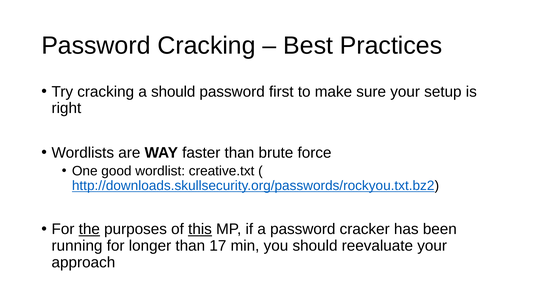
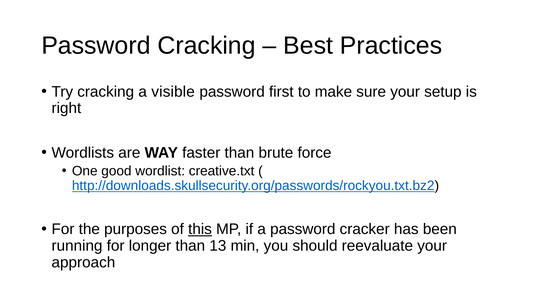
a should: should -> visible
the underline: present -> none
17: 17 -> 13
